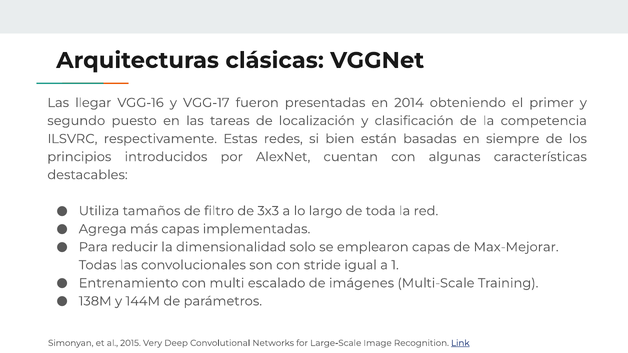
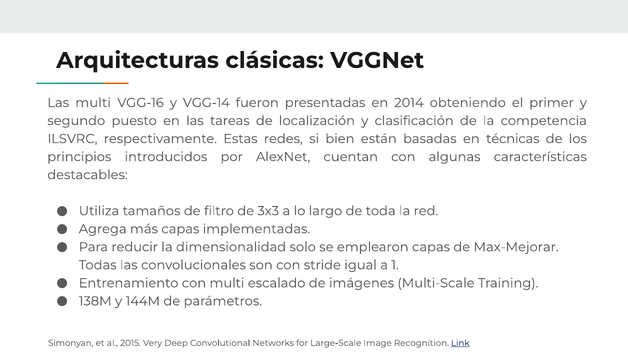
Las llegar: llegar -> multi
VGG-17: VGG-17 -> VGG-14
siempre: siempre -> técnicas
